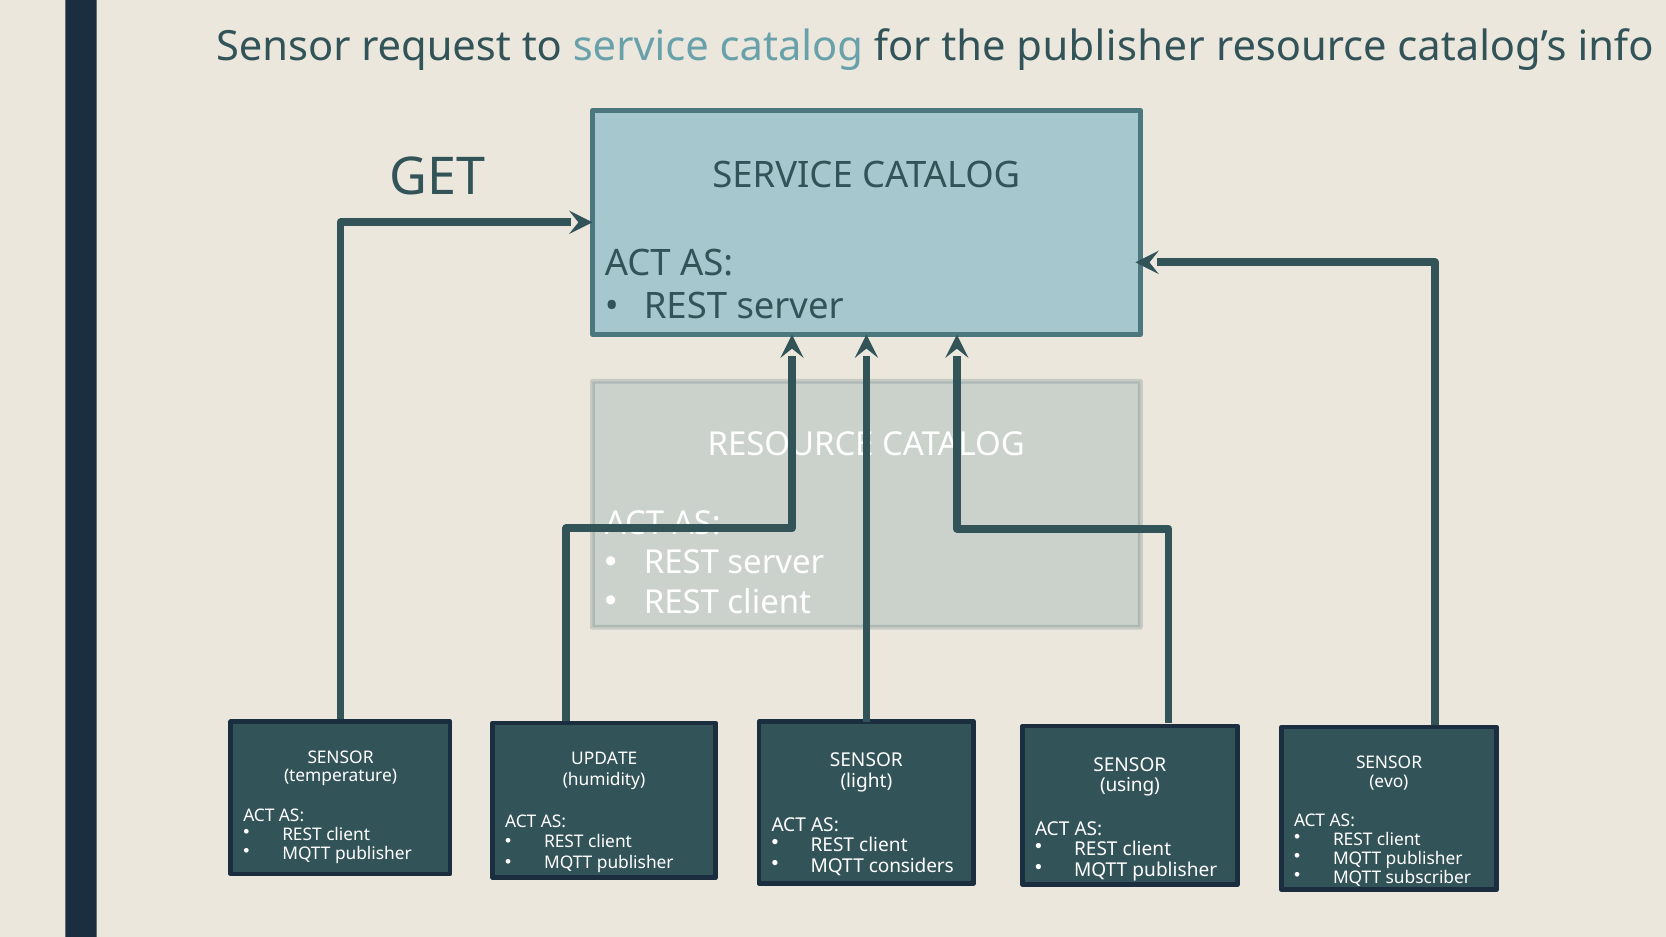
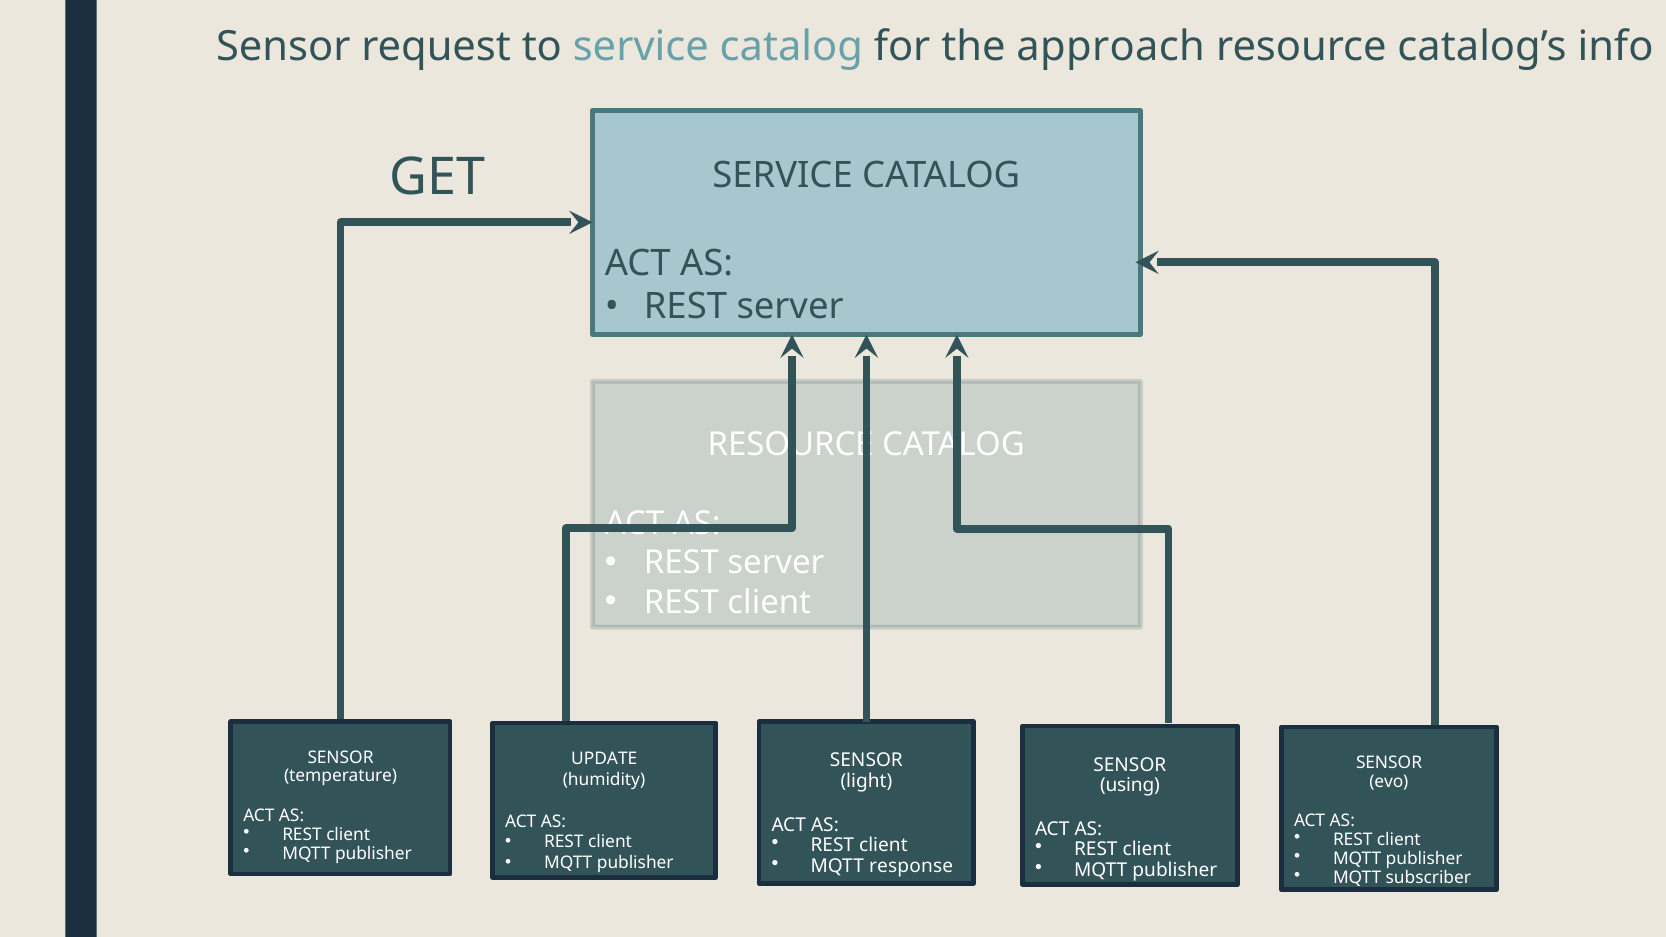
the publisher: publisher -> approach
considers: considers -> response
